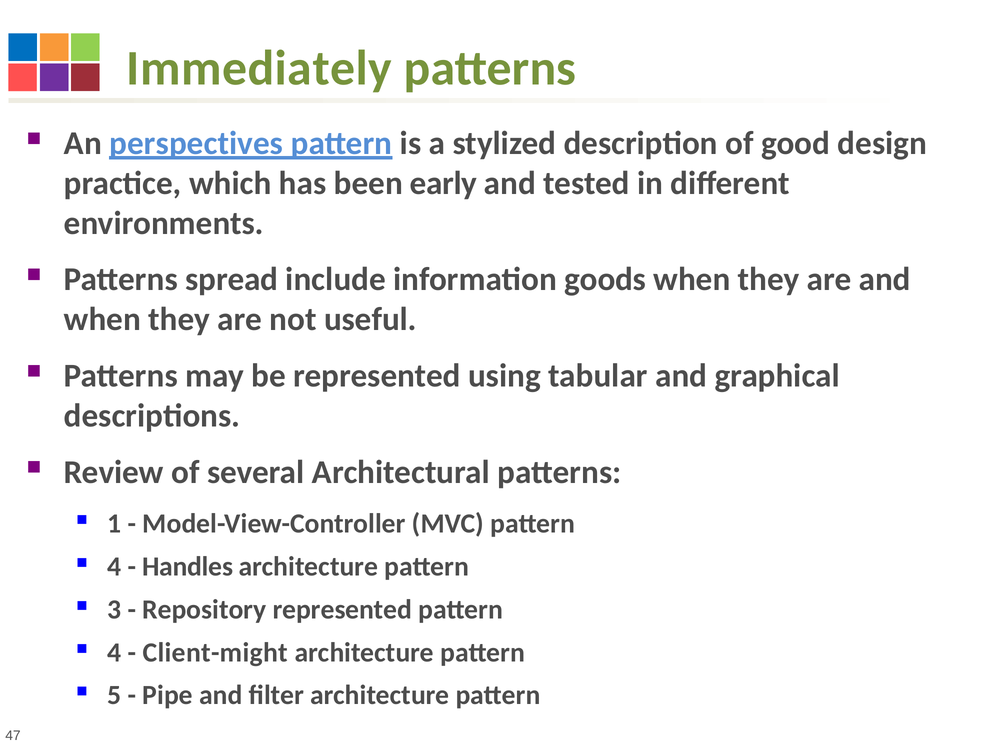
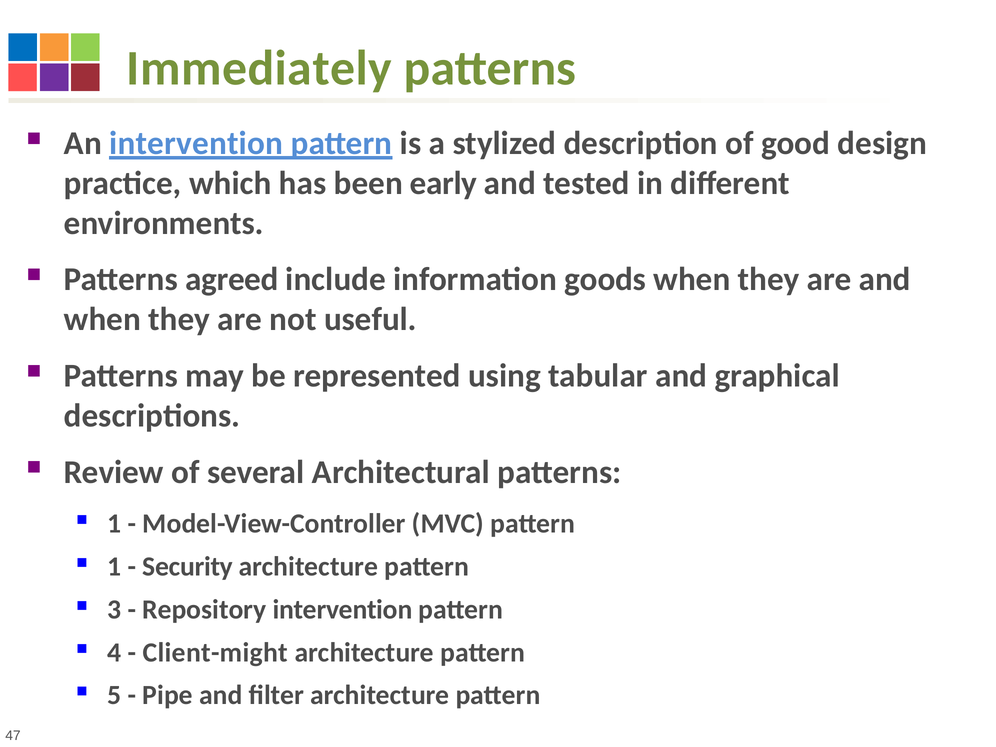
An perspectives: perspectives -> intervention
spread: spread -> agreed
4 at (114, 567): 4 -> 1
Handles: Handles -> Security
Repository represented: represented -> intervention
